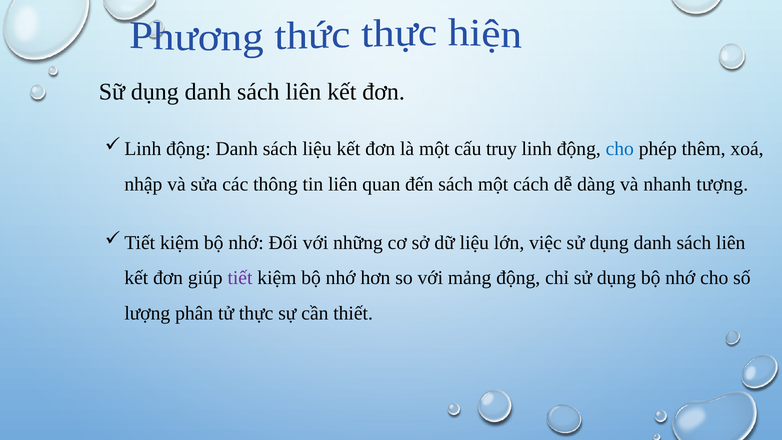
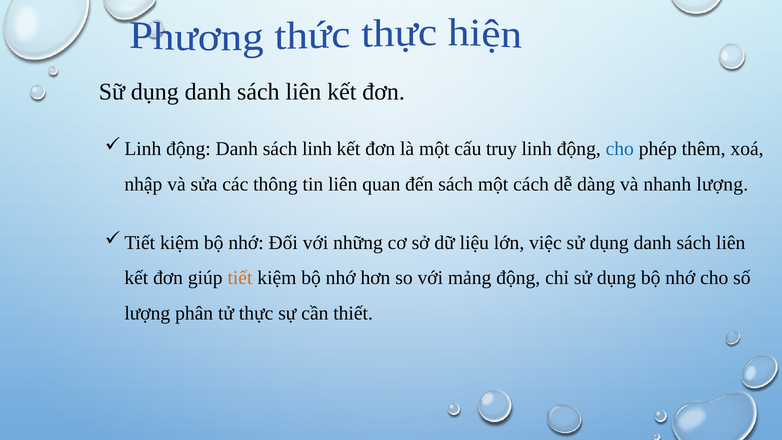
sách liệu: liệu -> linh
nhanh tượng: tượng -> lượng
tiết at (240, 278) colour: purple -> orange
